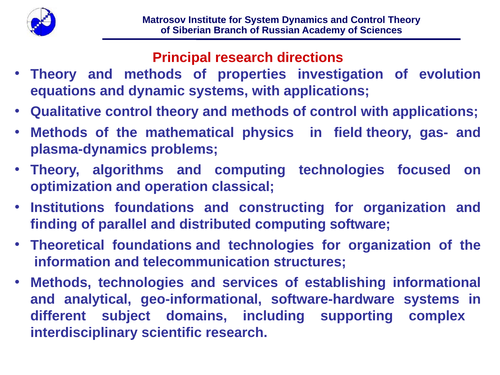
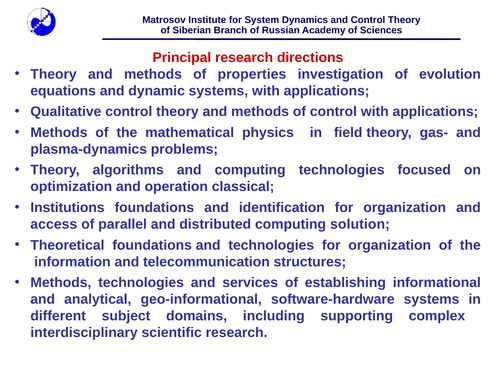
constructing: constructing -> identification
finding: finding -> access
software: software -> solution
